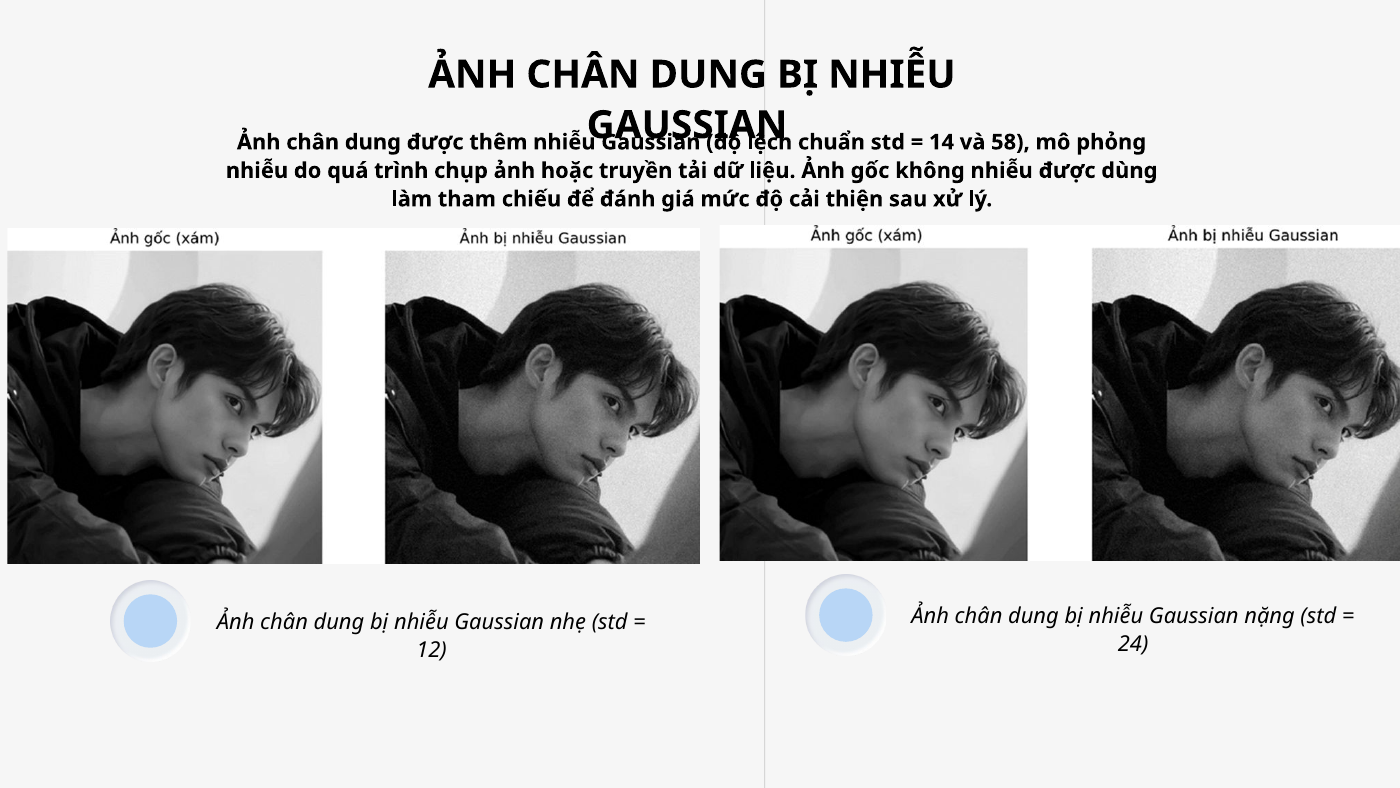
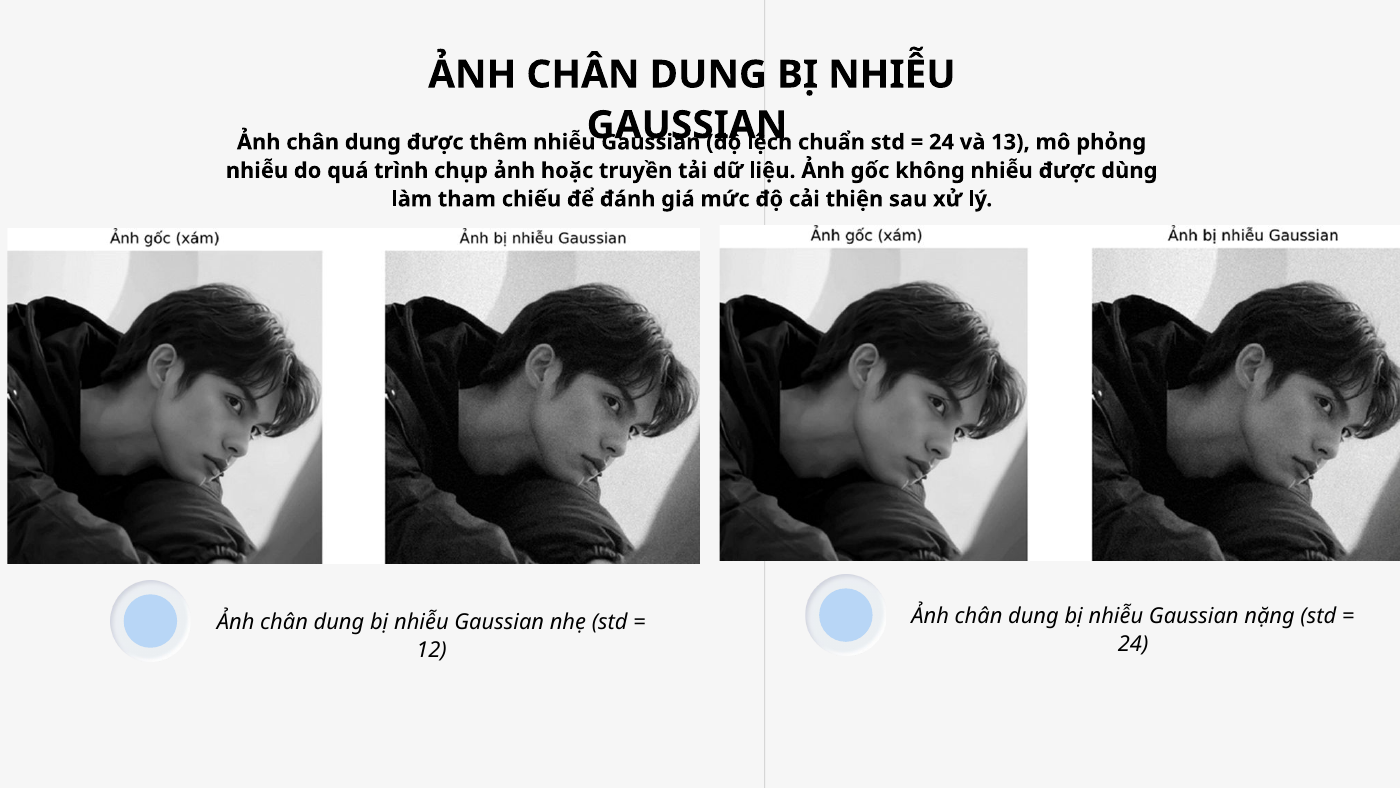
14 at (942, 142): 14 -> 24
58: 58 -> 13
